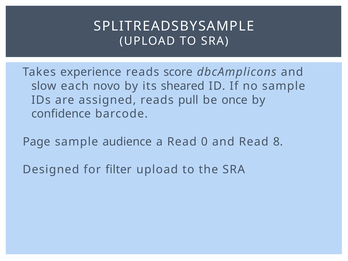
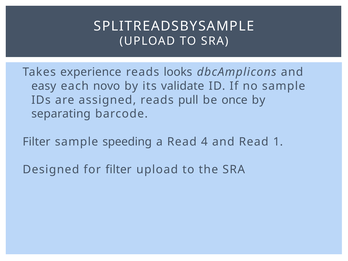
score: score -> looks
slow: slow -> easy
sheared: sheared -> validate
confidence: confidence -> separating
Page at (36, 142): Page -> Filter
audience: audience -> speeding
0: 0 -> 4
8: 8 -> 1
